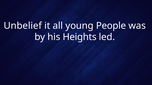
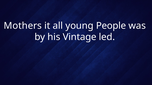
Unbelief: Unbelief -> Mothers
Heights: Heights -> Vintage
